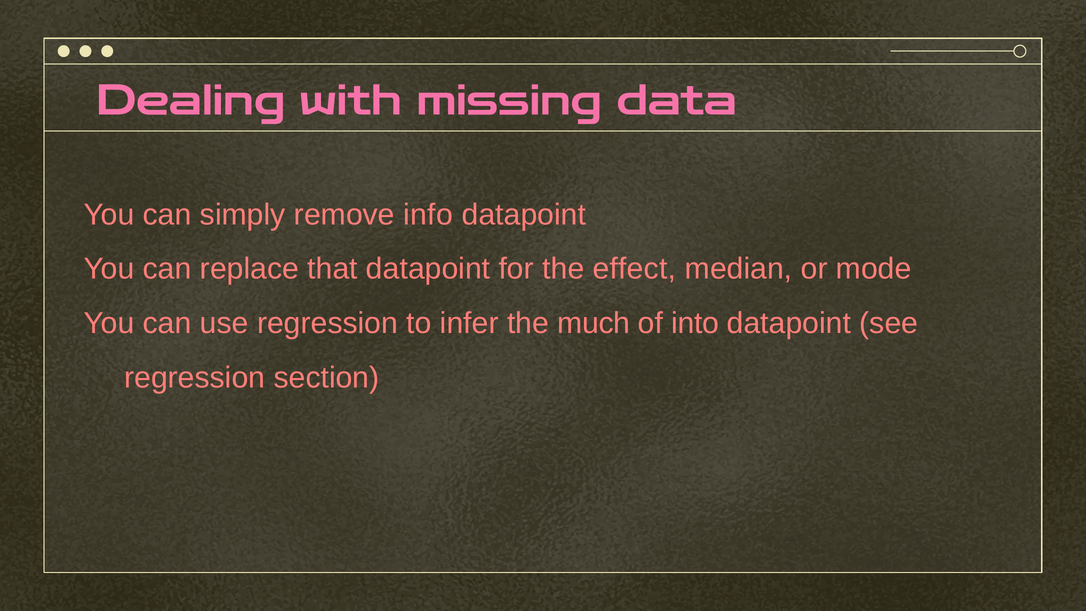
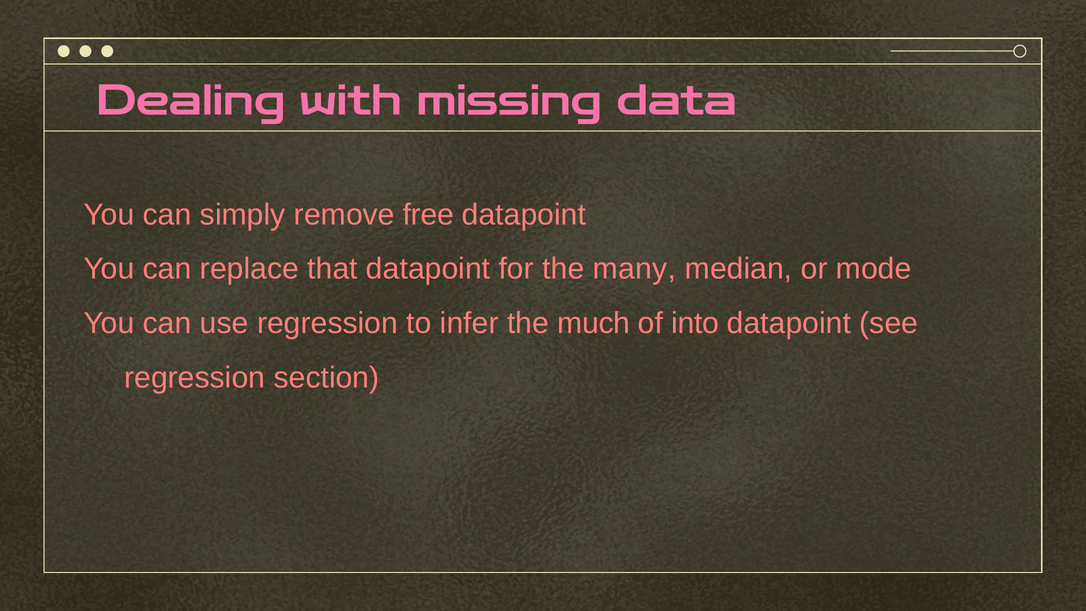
info: info -> free
effect: effect -> many
